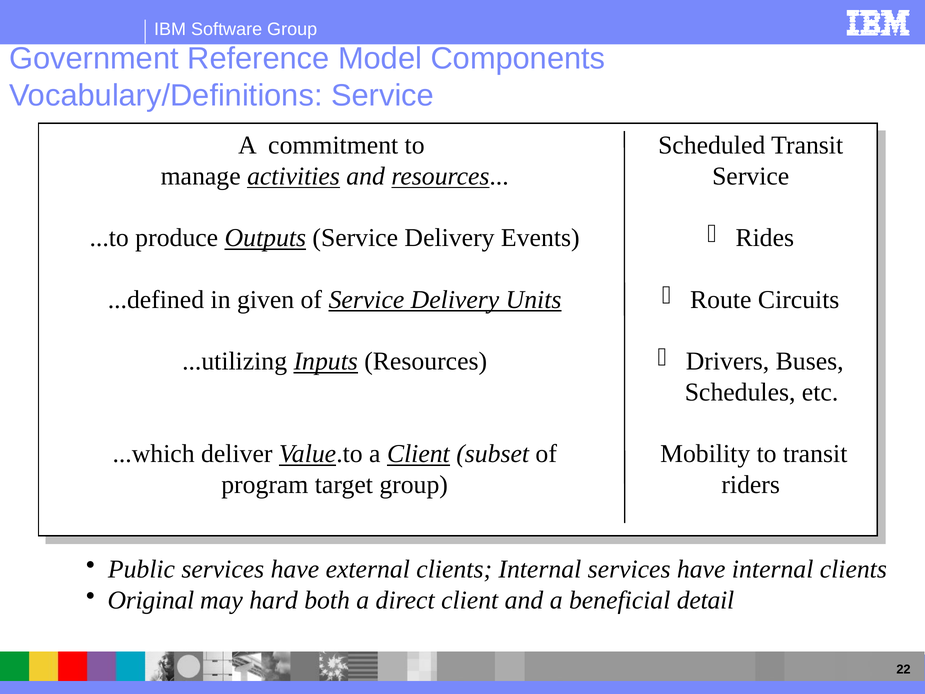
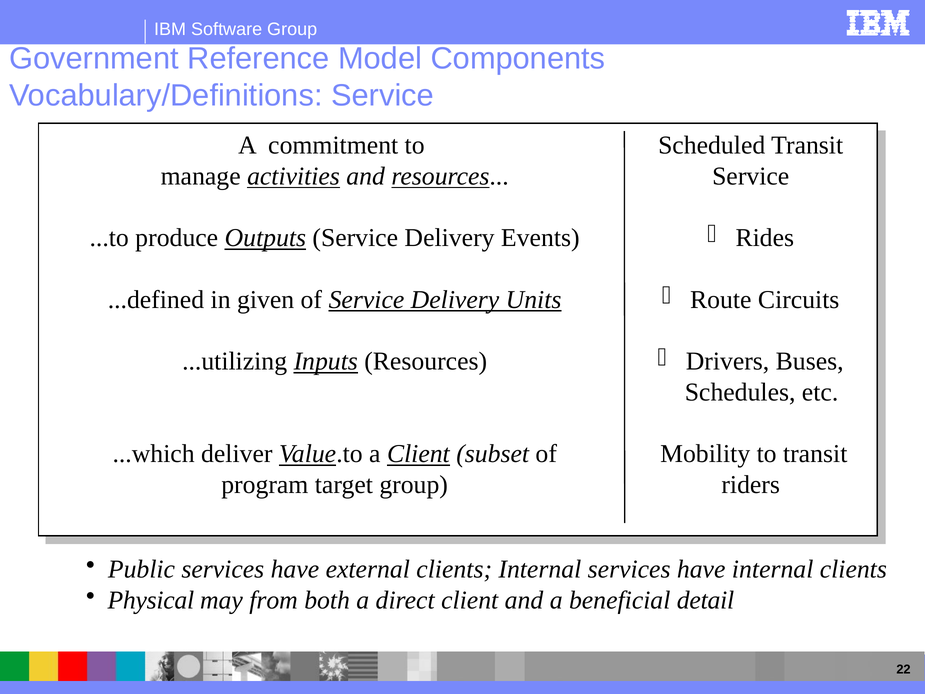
Original: Original -> Physical
hard: hard -> from
